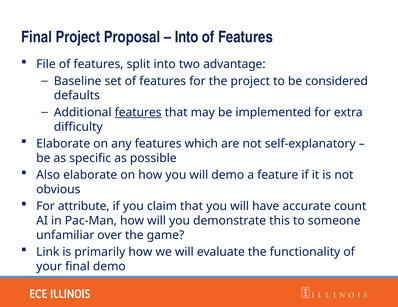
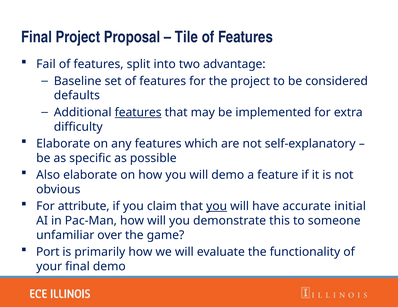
Into at (187, 37): Into -> Tile
File: File -> Fail
you at (217, 207) underline: none -> present
count: count -> initial
Link: Link -> Port
